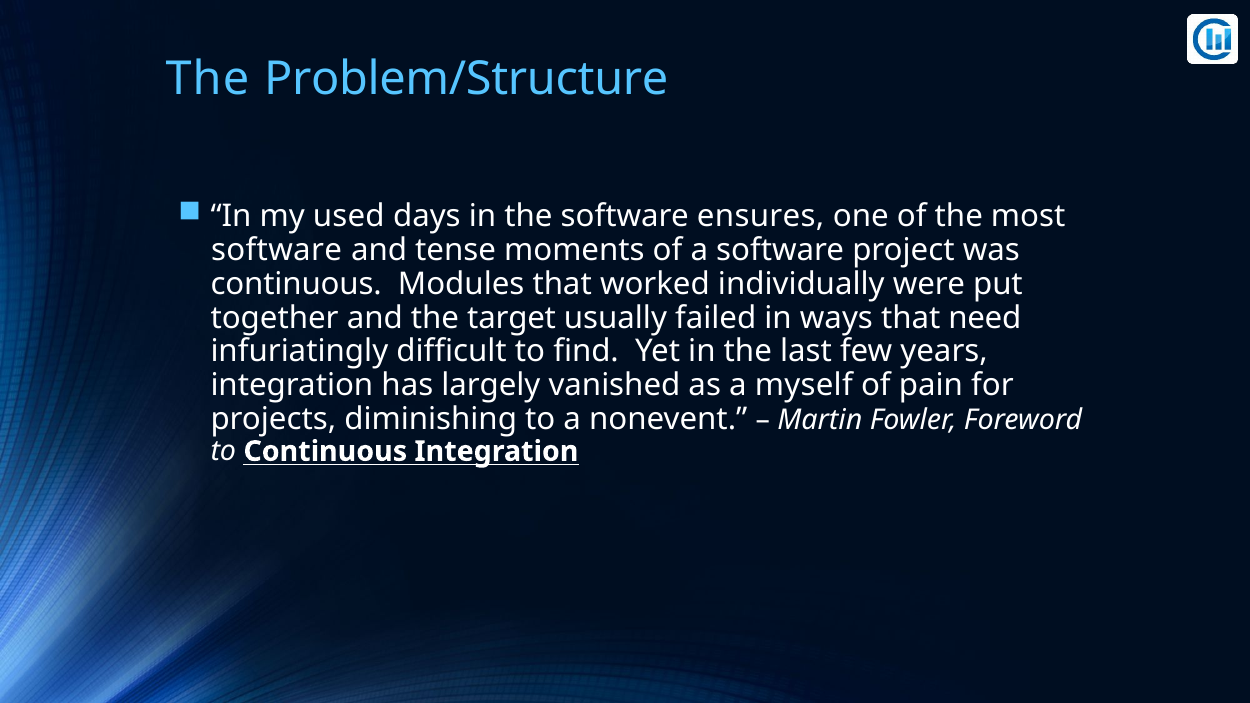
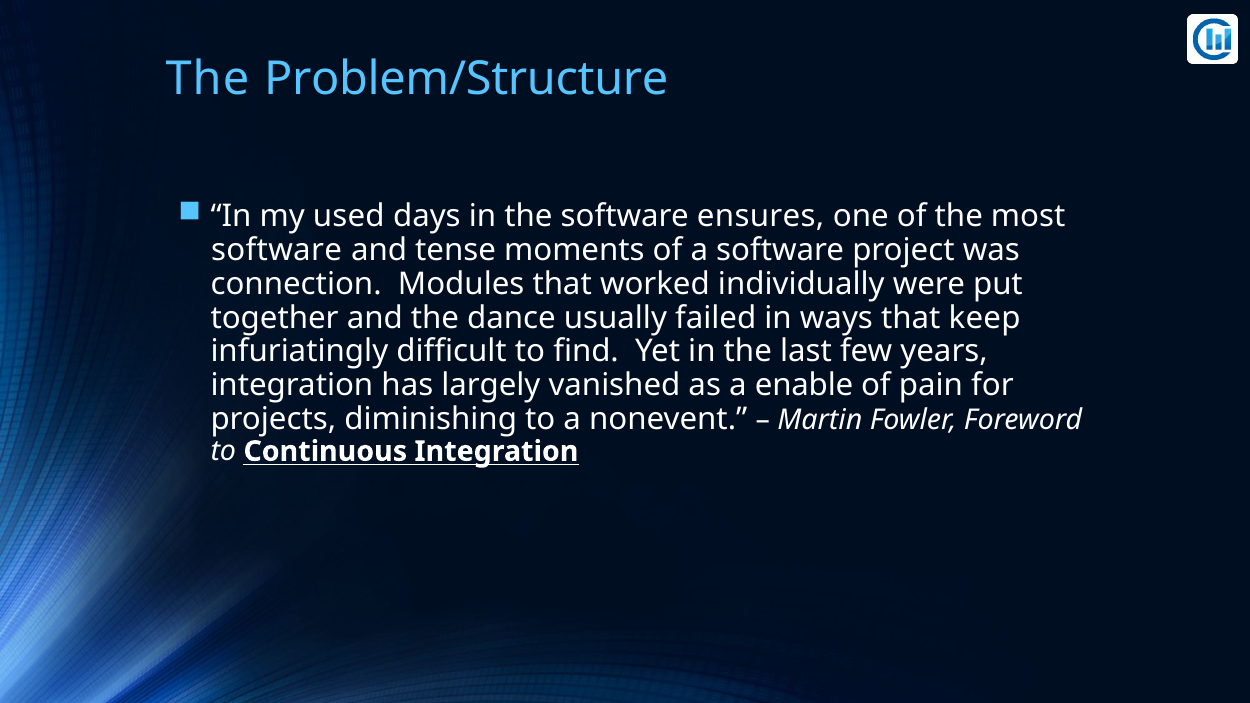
continuous at (296, 284): continuous -> connection
target: target -> dance
need: need -> keep
myself: myself -> enable
